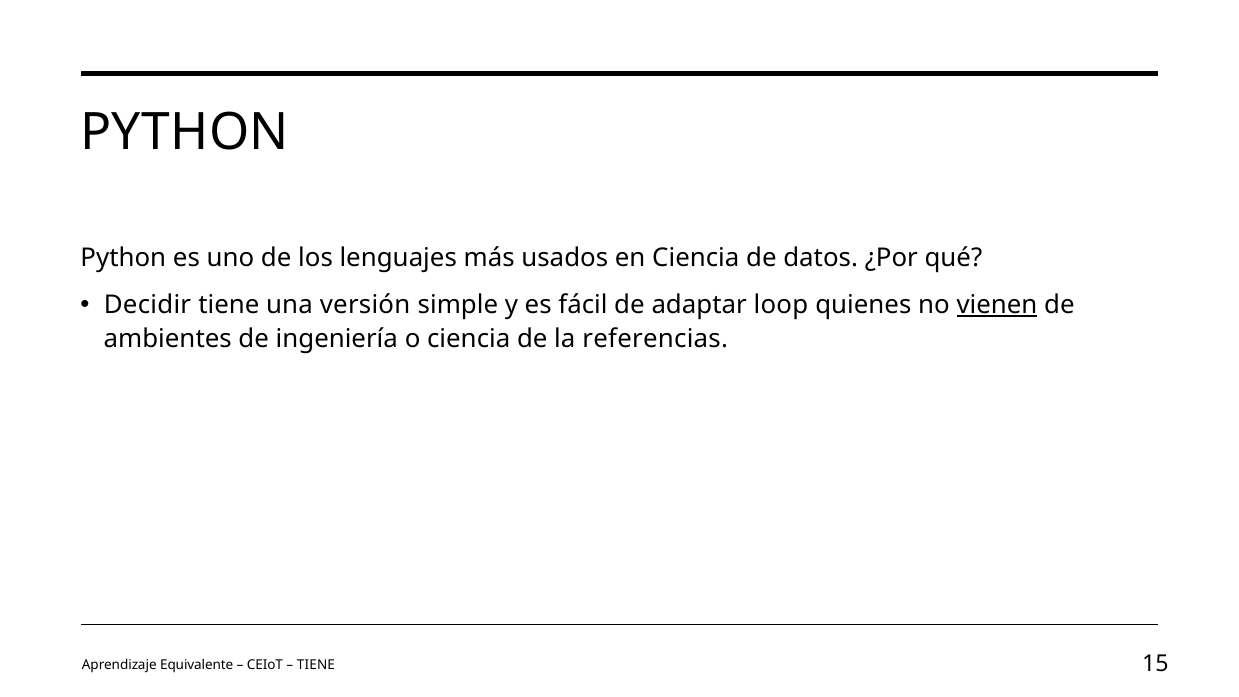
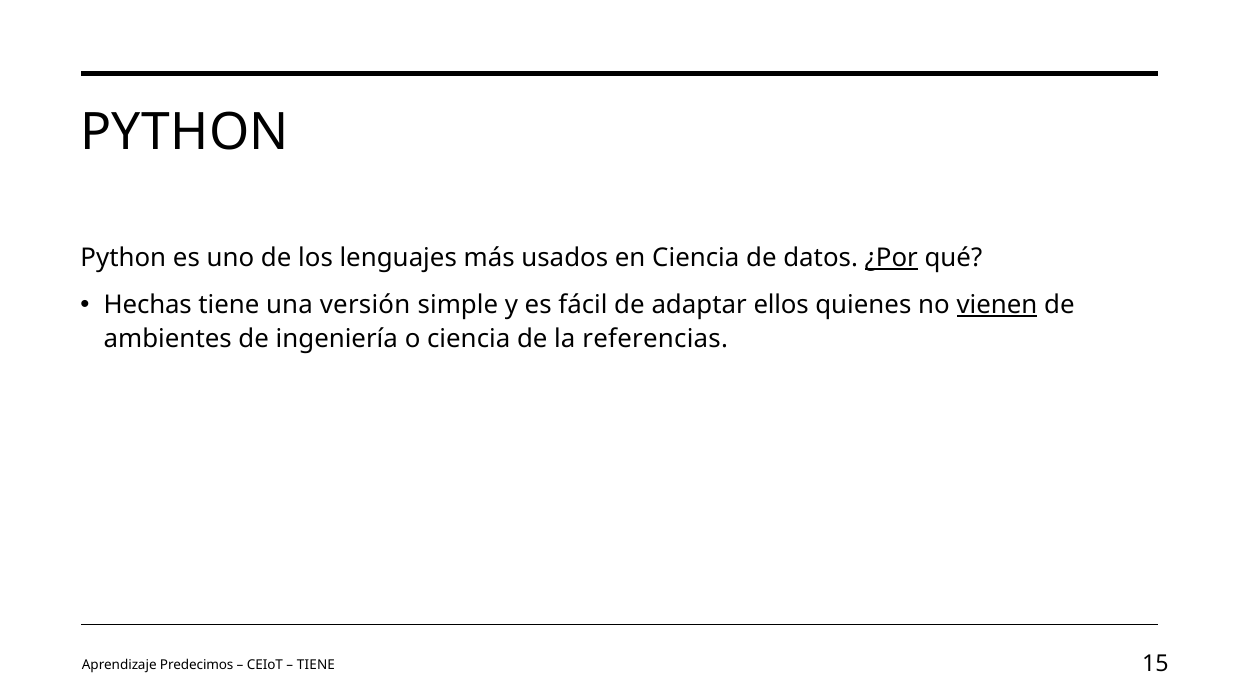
¿Por underline: none -> present
Decidir: Decidir -> Hechas
loop: loop -> ellos
Equivalente: Equivalente -> Predecimos
